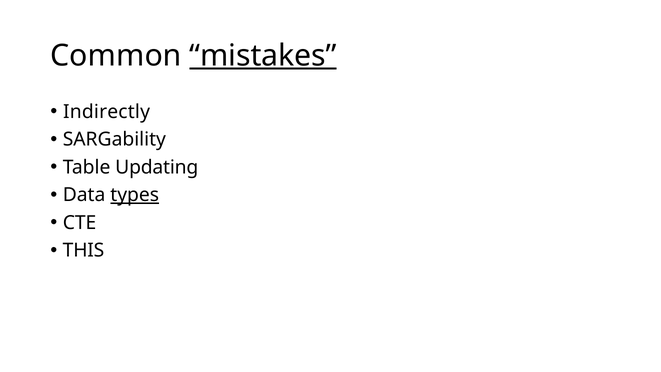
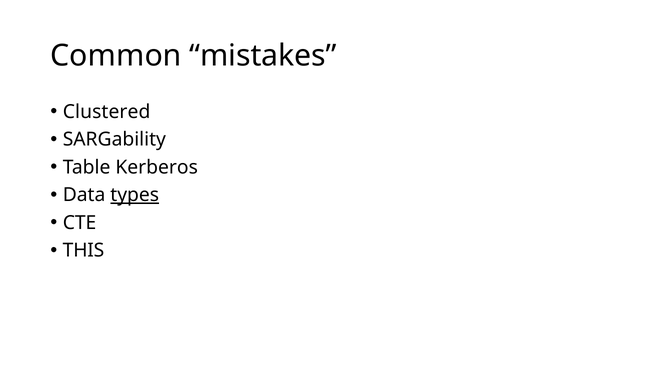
mistakes underline: present -> none
Indirectly: Indirectly -> Clustered
Updating: Updating -> Kerberos
